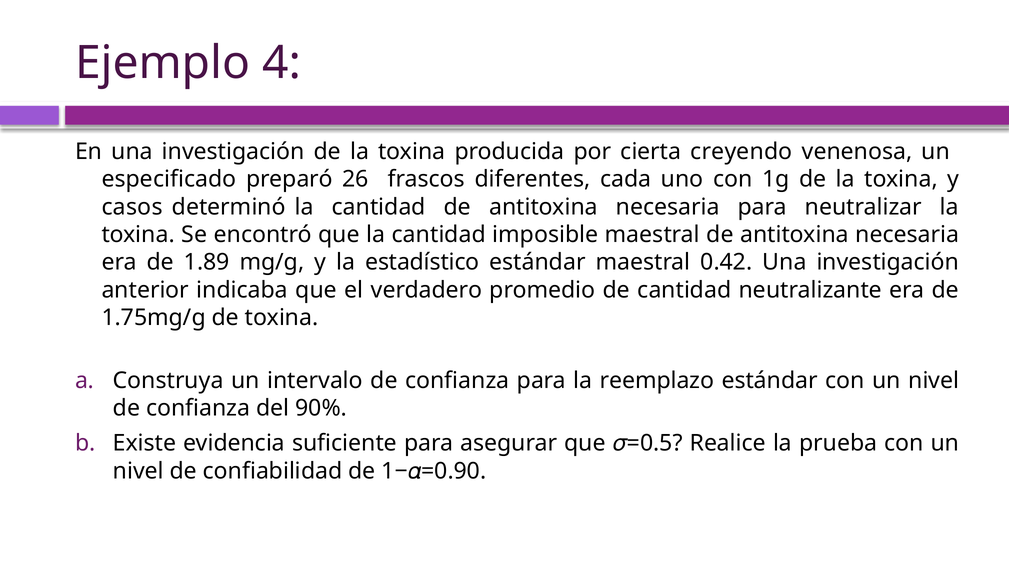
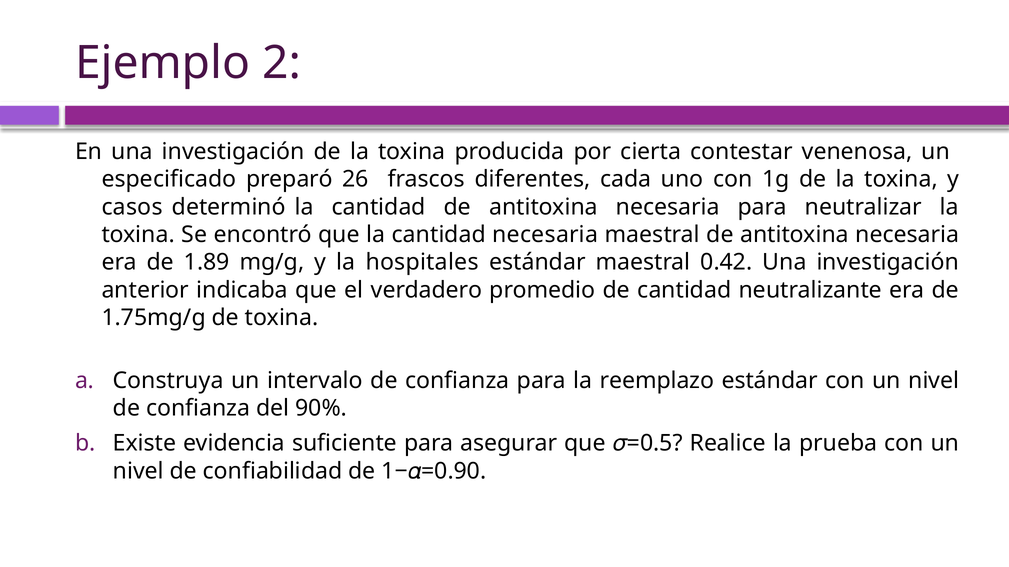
4: 4 -> 2
creyendo: creyendo -> contestar
cantidad imposible: imposible -> necesaria
estadístico: estadístico -> hospitales
